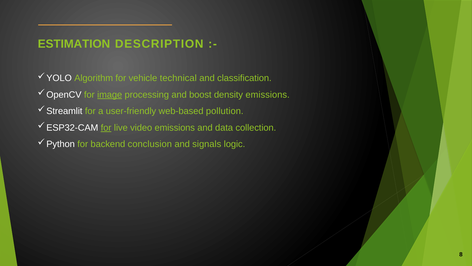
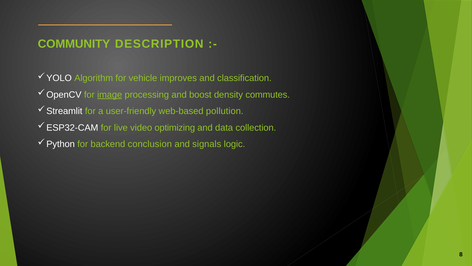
ESTIMATION: ESTIMATION -> COMMUNITY
technical: technical -> improves
density emissions: emissions -> commutes
for at (106, 128) underline: present -> none
video emissions: emissions -> optimizing
